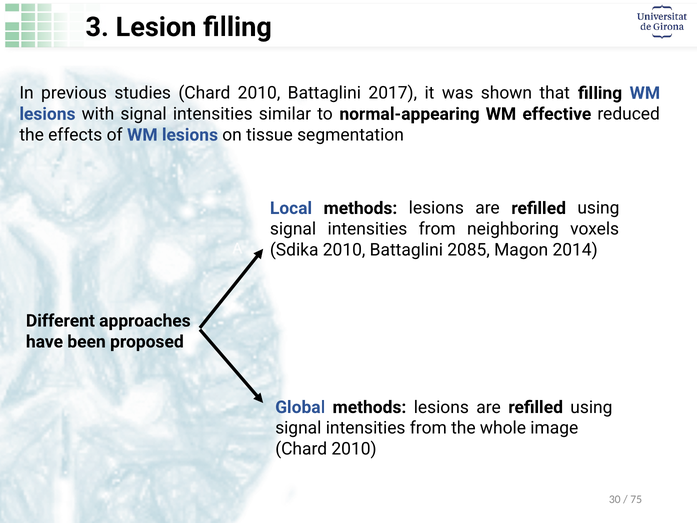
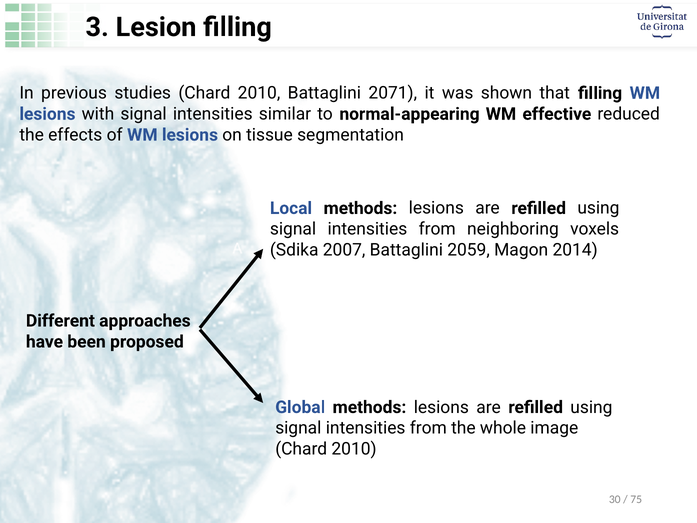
2017: 2017 -> 2071
Sdika 2010: 2010 -> 2007
2085: 2085 -> 2059
